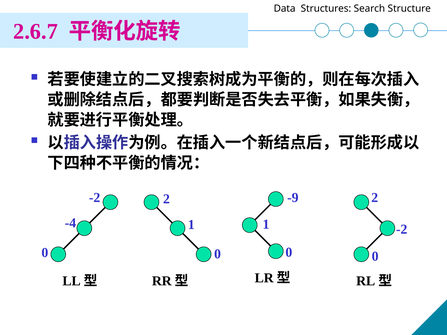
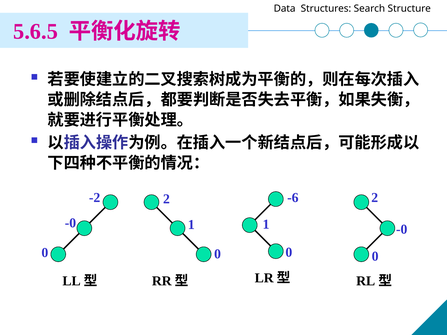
2.6.7: 2.6.7 -> 5.6.5
-9: -9 -> -6
-4 at (70, 223): -4 -> -0
-2 at (402, 230): -2 -> -0
